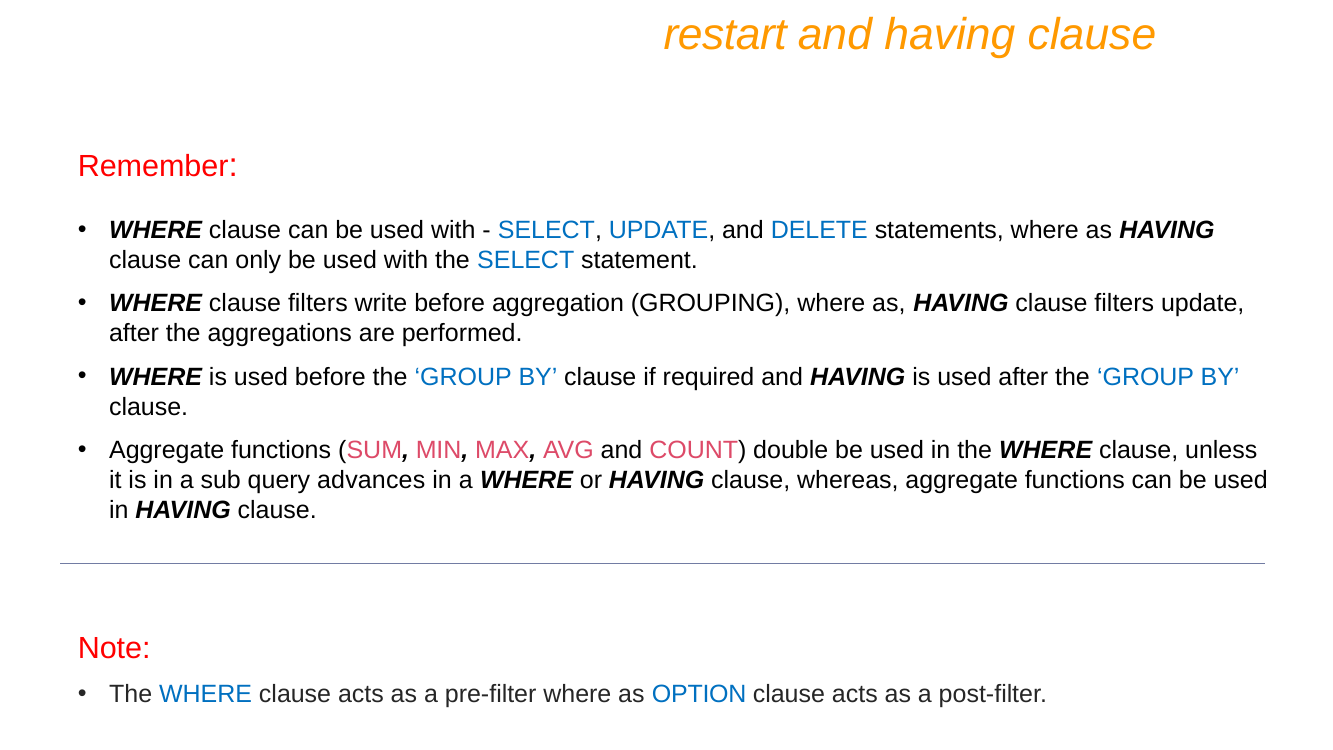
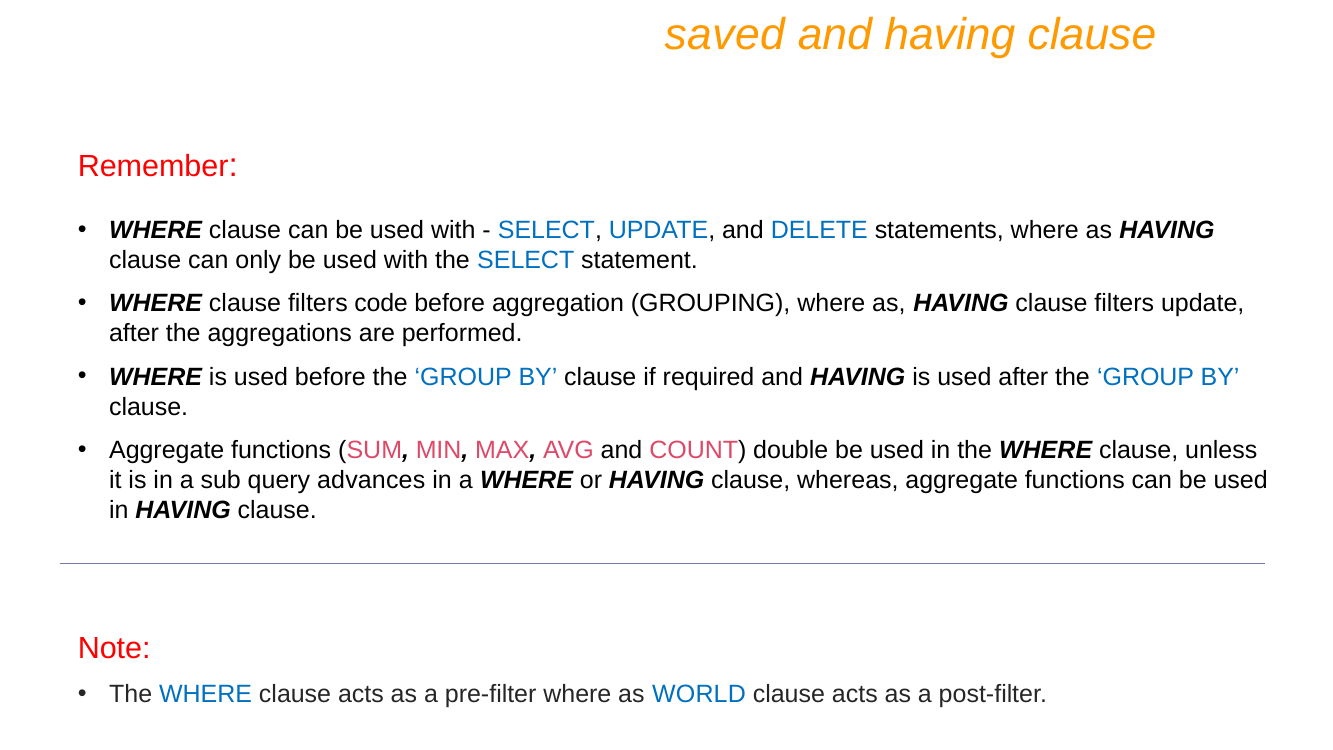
restart: restart -> saved
write: write -> code
OPTION: OPTION -> WORLD
